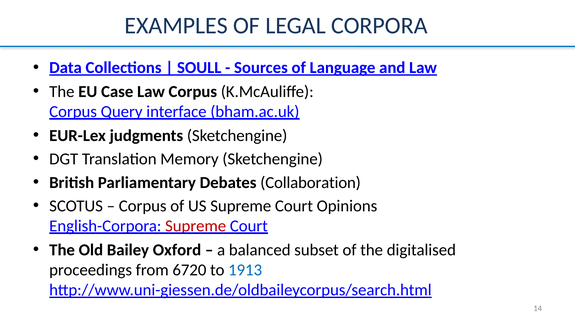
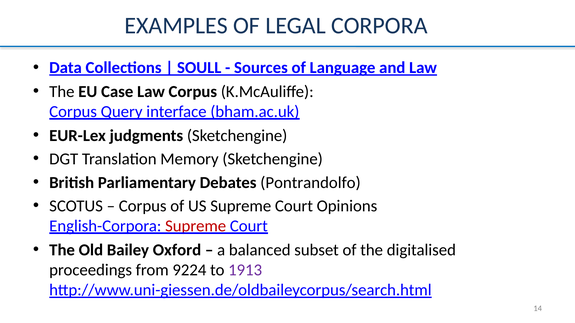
Collaboration: Collaboration -> Pontrandolfo
6720: 6720 -> 9224
1913 colour: blue -> purple
